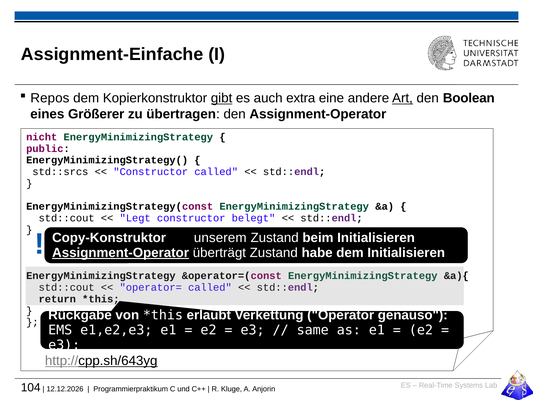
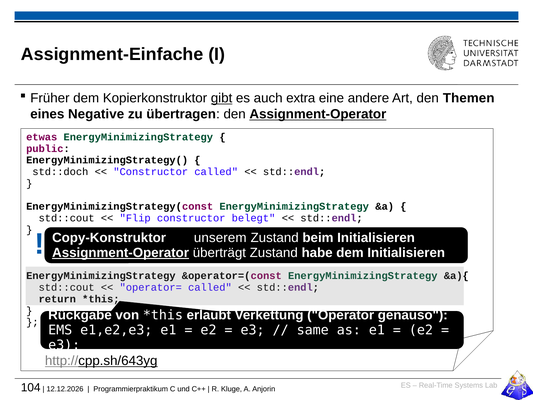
Repos: Repos -> Früher
Art underline: present -> none
Boolean: Boolean -> Themen
Größerer: Größerer -> Negative
Assignment-Operator at (318, 114) underline: none -> present
nicht: nicht -> etwas
std::srcs: std::srcs -> std::doch
Legt: Legt -> Flip
